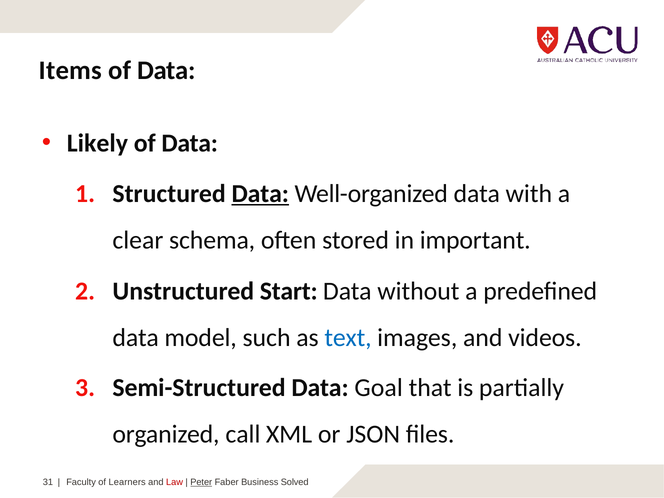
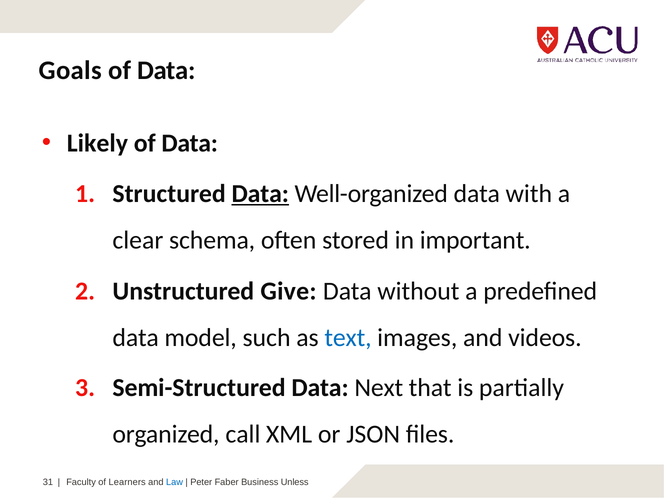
Items: Items -> Goals
Start: Start -> Give
Goal: Goal -> Next
Law colour: red -> blue
Peter underline: present -> none
Solved: Solved -> Unless
